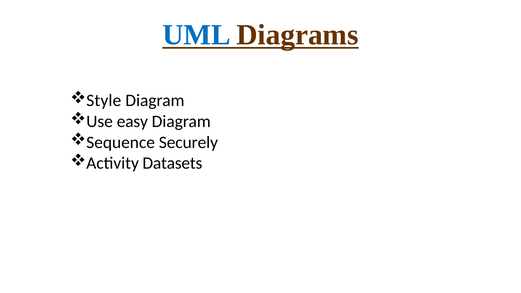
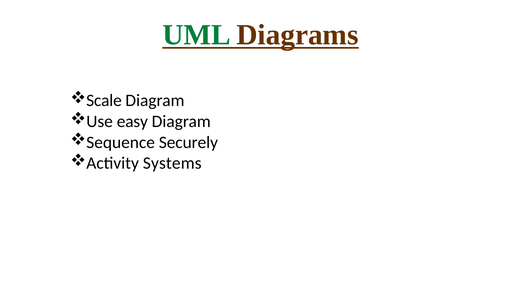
UML colour: blue -> green
Style: Style -> Scale
Datasets: Datasets -> Systems
